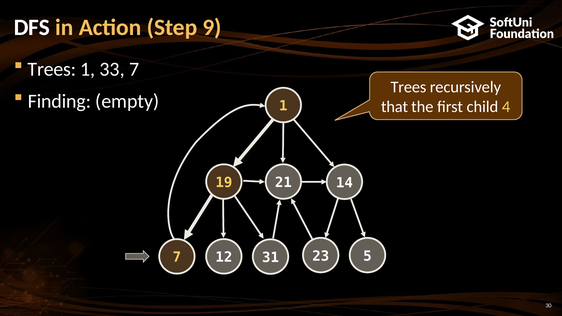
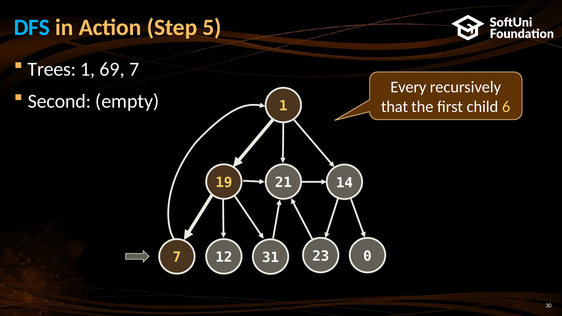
DFS colour: white -> light blue
9: 9 -> 5
33: 33 -> 69
Trees at (408, 87): Trees -> Every
Finding: Finding -> Second
4: 4 -> 6
5: 5 -> 0
